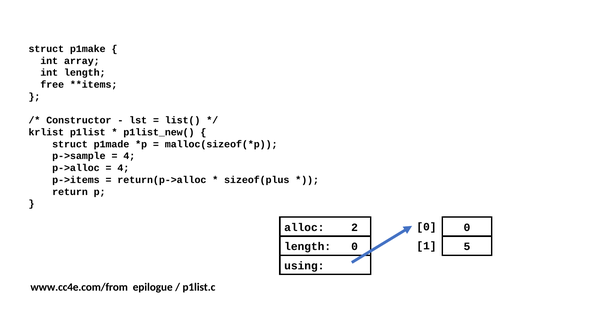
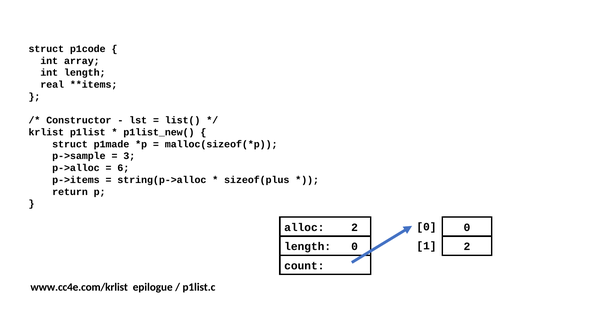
p1make: p1make -> p1code
free: free -> real
4 at (129, 156): 4 -> 3
4 at (123, 168): 4 -> 6
return(p->alloc: return(p->alloc -> string(p->alloc
5 at (467, 246): 5 -> 2
using: using -> count
www.cc4e.com/from: www.cc4e.com/from -> www.cc4e.com/krlist
